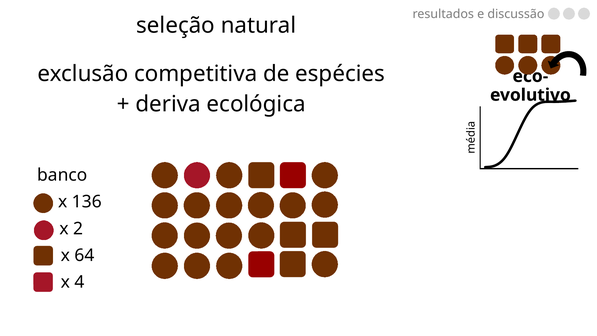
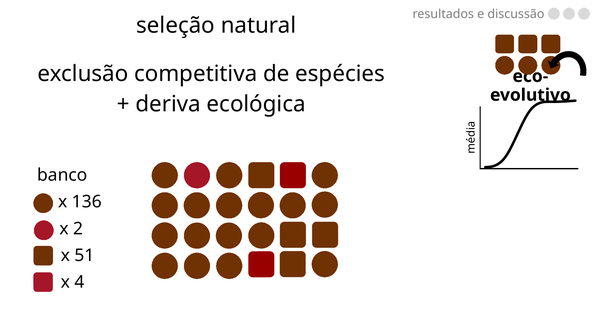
64: 64 -> 51
